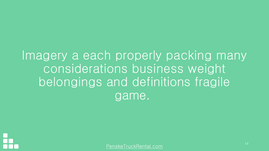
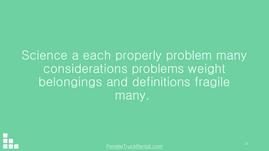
Imagery: Imagery -> Science
packing: packing -> problem
business: business -> problems
game at (132, 96): game -> many
